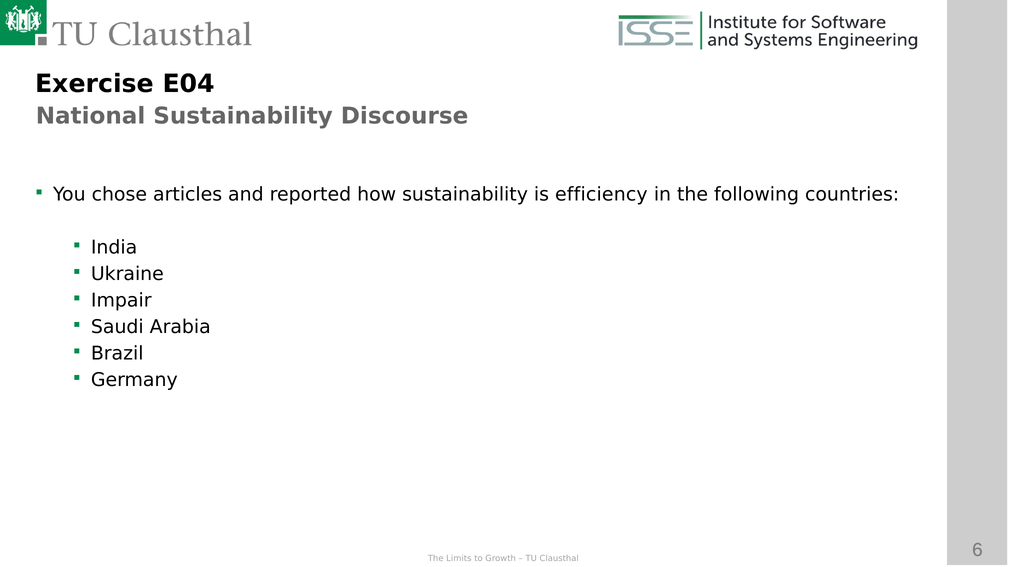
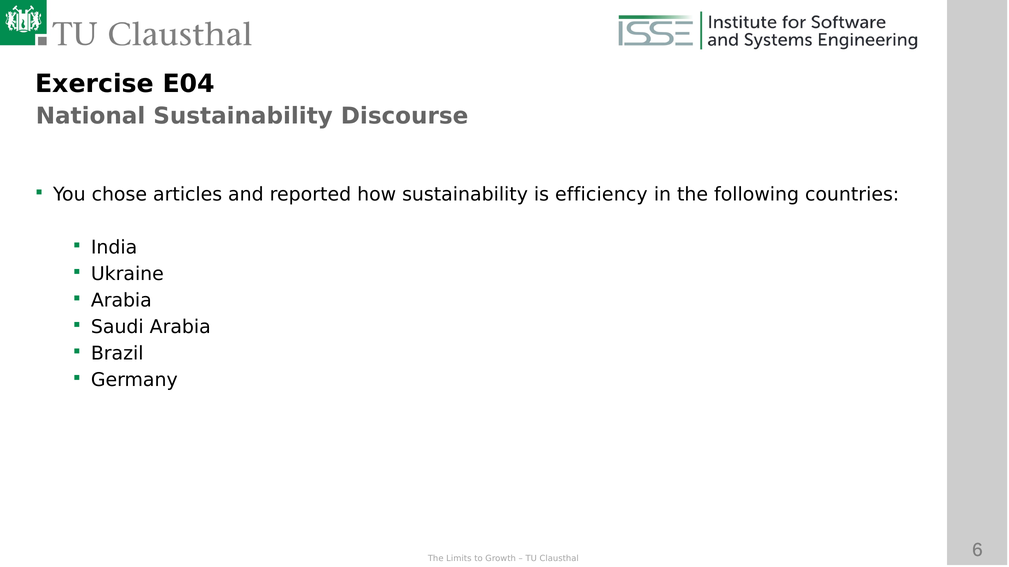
Impair at (121, 301): Impair -> Arabia
